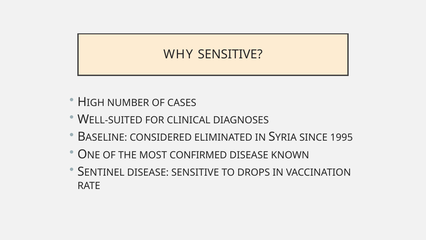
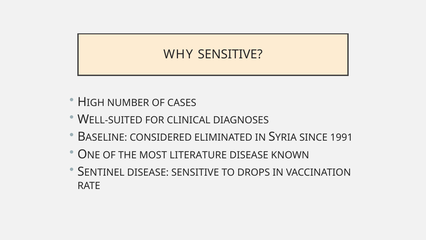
1995: 1995 -> 1991
CONFIRMED: CONFIRMED -> LITERATURE
